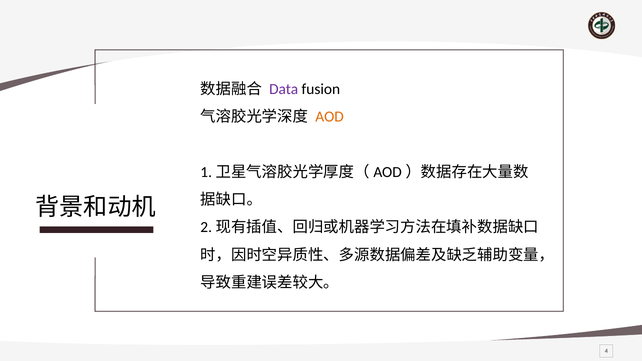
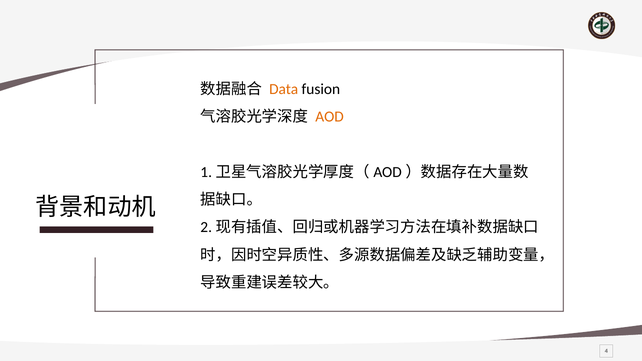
Data colour: purple -> orange
